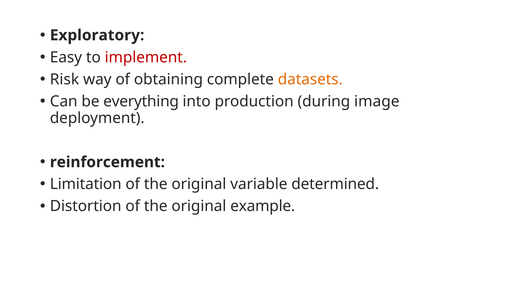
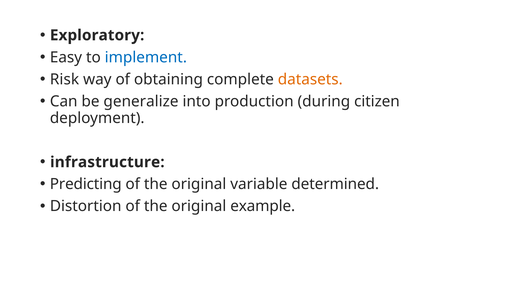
implement colour: red -> blue
everything: everything -> generalize
image: image -> citizen
reinforcement: reinforcement -> infrastructure
Limitation: Limitation -> Predicting
